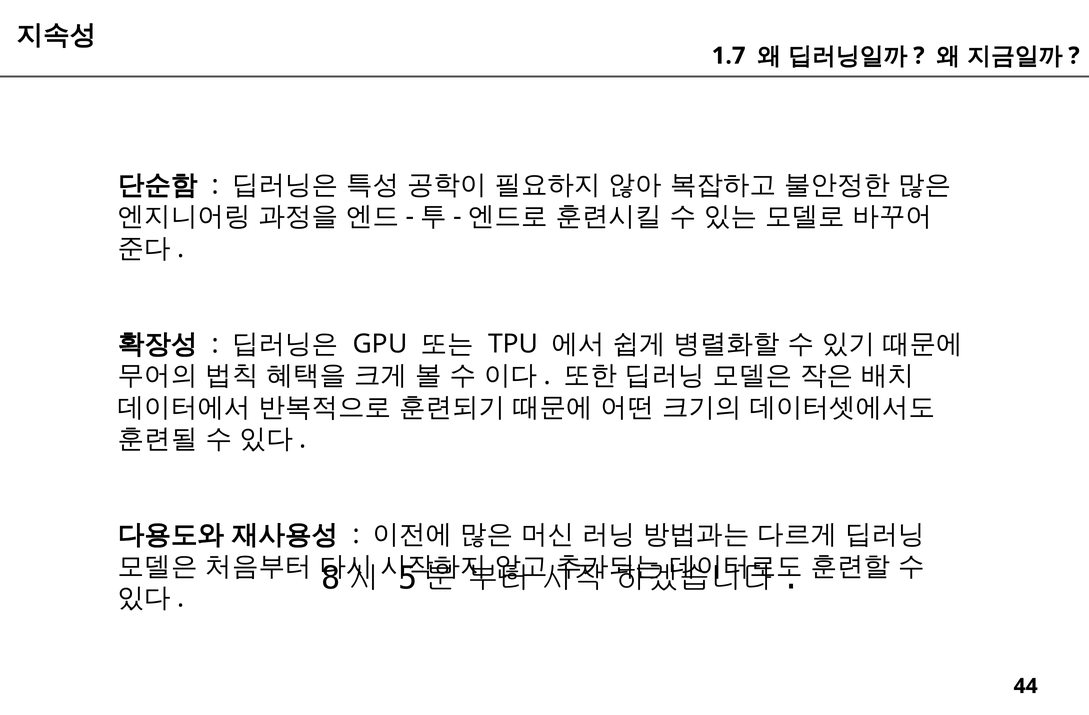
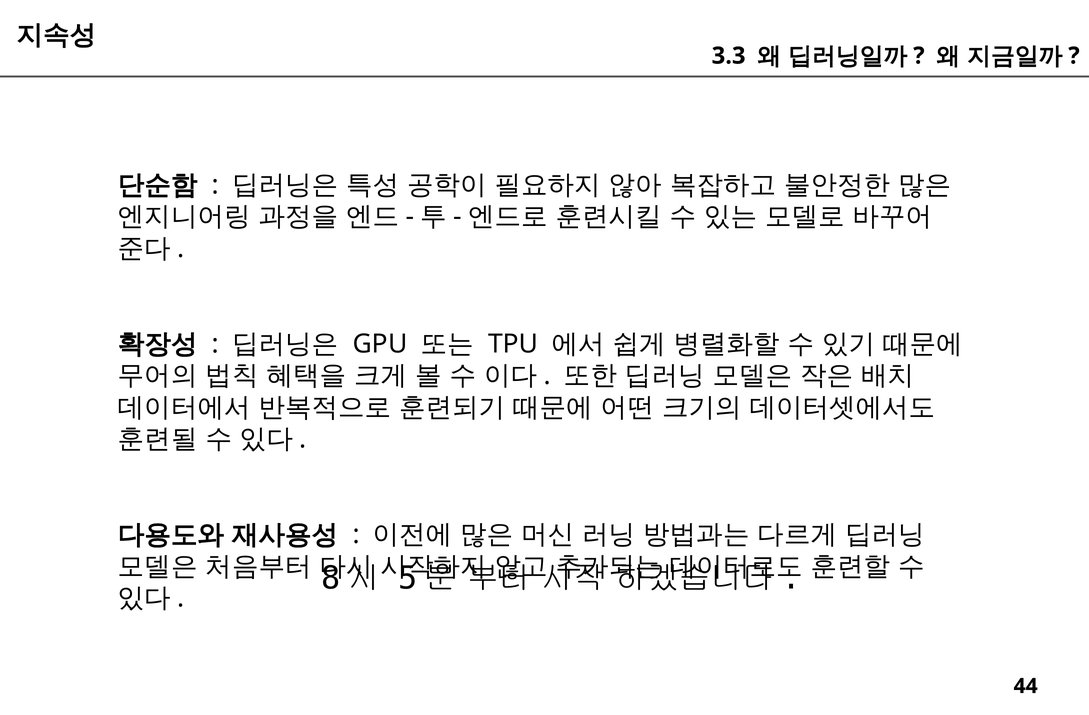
1.7: 1.7 -> 3.3
